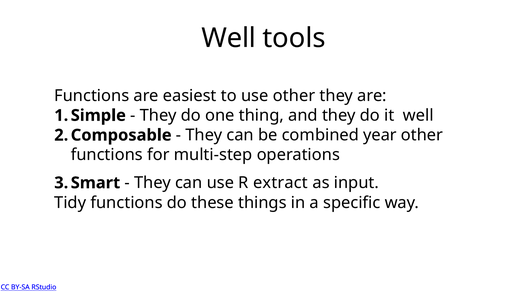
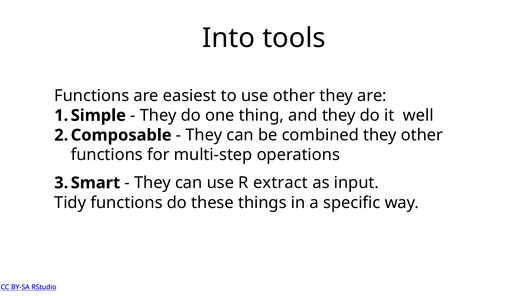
Well at (229, 38): Well -> Into
combined year: year -> they
